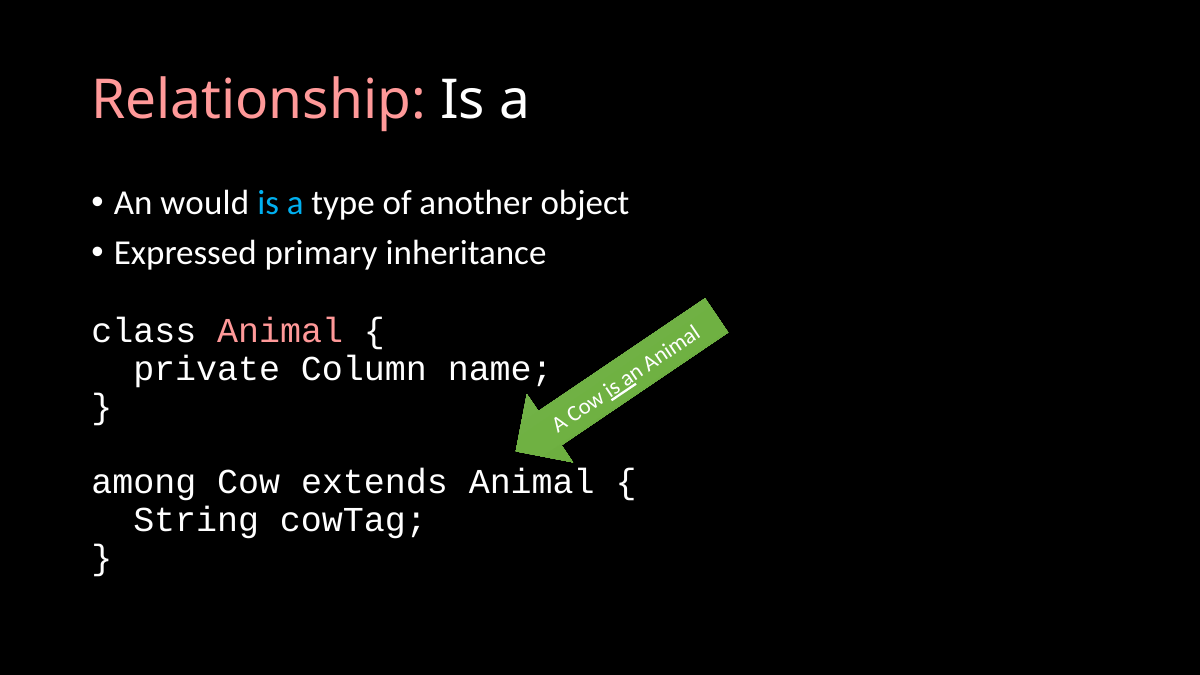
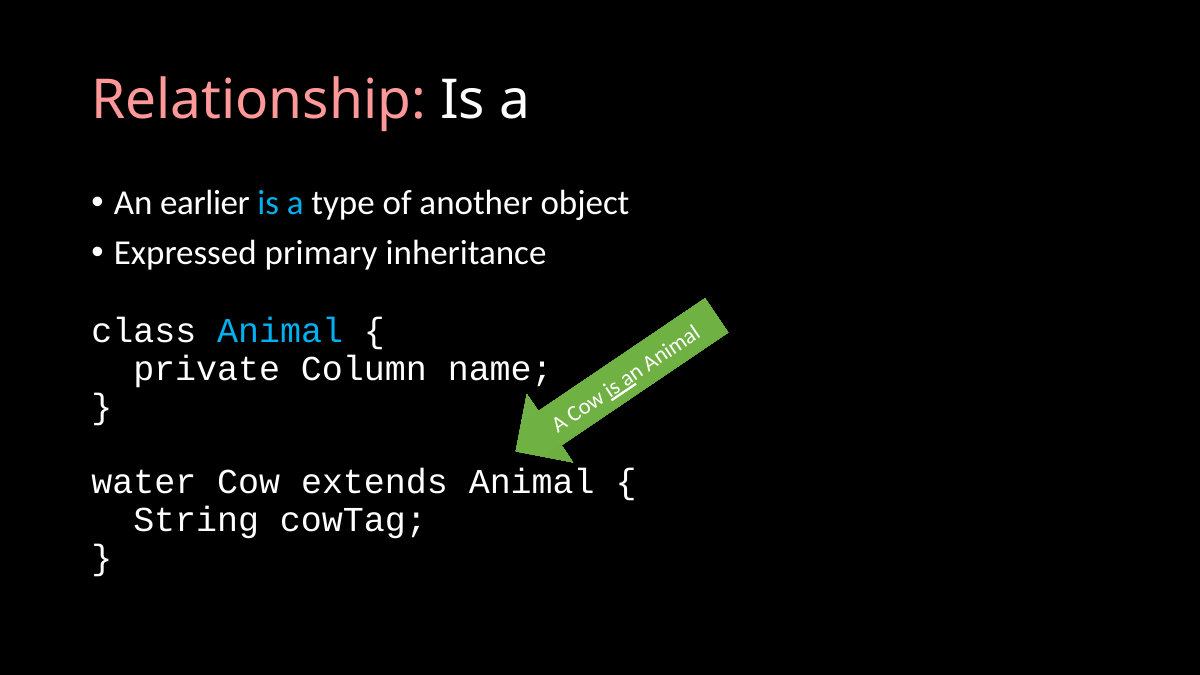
would: would -> earlier
Animal at (280, 331) colour: pink -> light blue
among: among -> water
